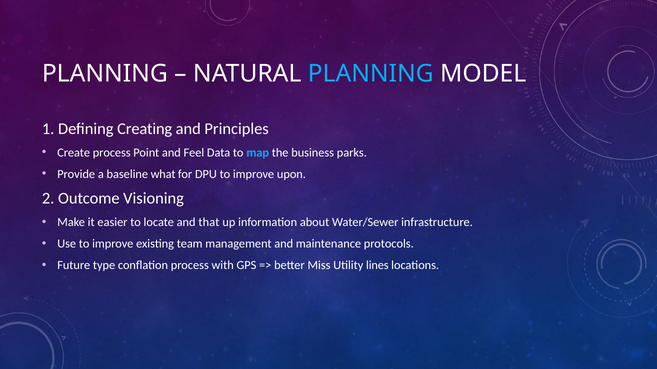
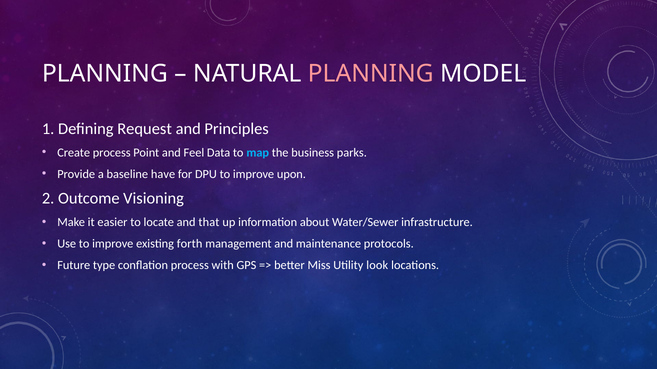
PLANNING at (371, 74) colour: light blue -> pink
Creating: Creating -> Request
what: what -> have
team: team -> forth
lines: lines -> look
